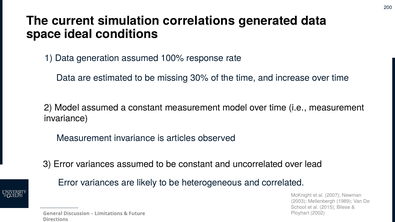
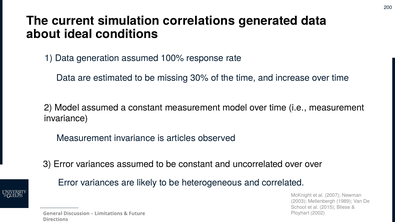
space: space -> about
over lead: lead -> over
